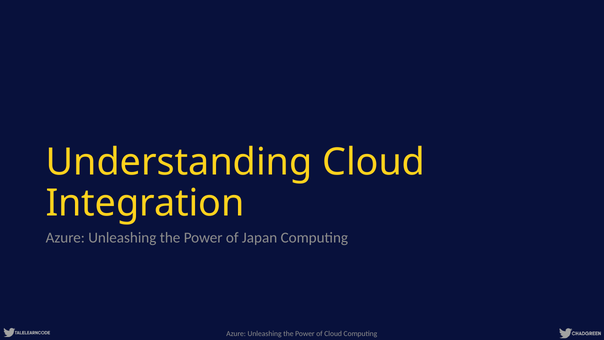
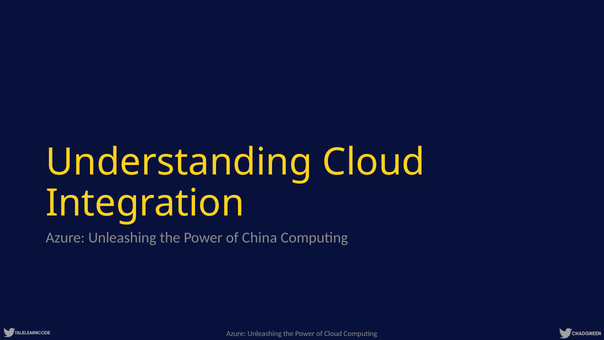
Japan: Japan -> China
